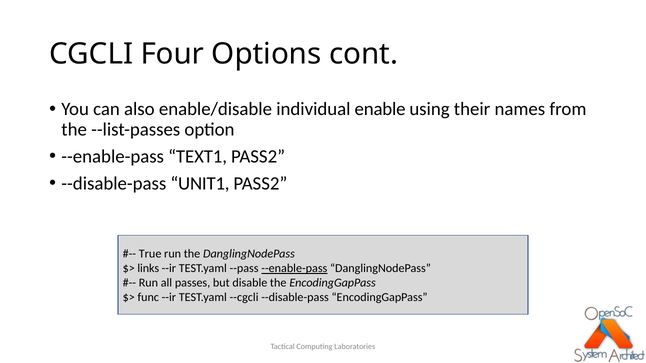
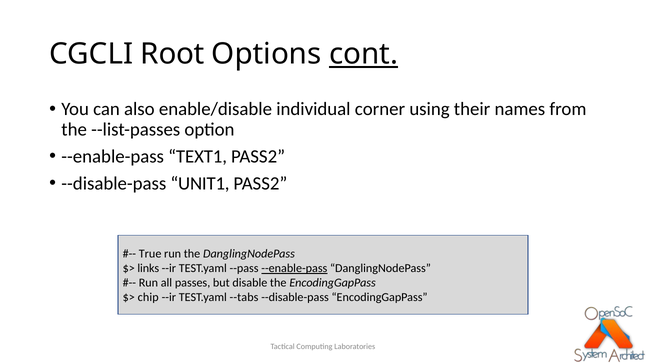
Four: Four -> Root
cont underline: none -> present
enable: enable -> corner
func: func -> chip
--cgcli: --cgcli -> --tabs
